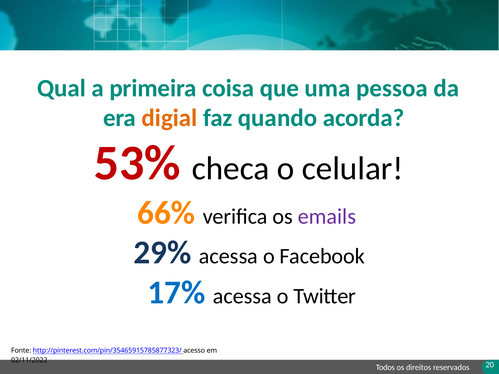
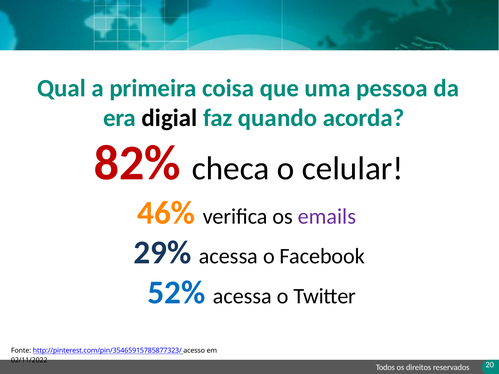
digial colour: orange -> black
53%: 53% -> 82%
66%: 66% -> 46%
17%: 17% -> 52%
